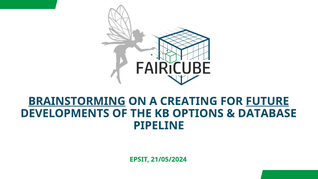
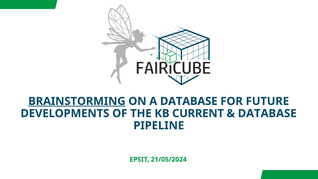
A CREATING: CREATING -> DATABASE
FUTURE underline: present -> none
OPTIONS: OPTIONS -> CURRENT
